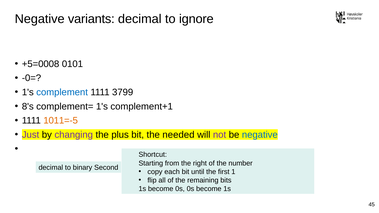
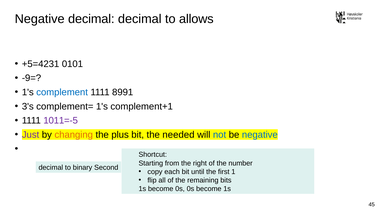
Negative variants: variants -> decimal
ignore: ignore -> allows
+5=0008: +5=0008 -> +5=4231
-0=: -0= -> -9=
3799: 3799 -> 8991
8's: 8's -> 3's
1011=-5 colour: orange -> purple
changing colour: purple -> orange
not colour: purple -> blue
